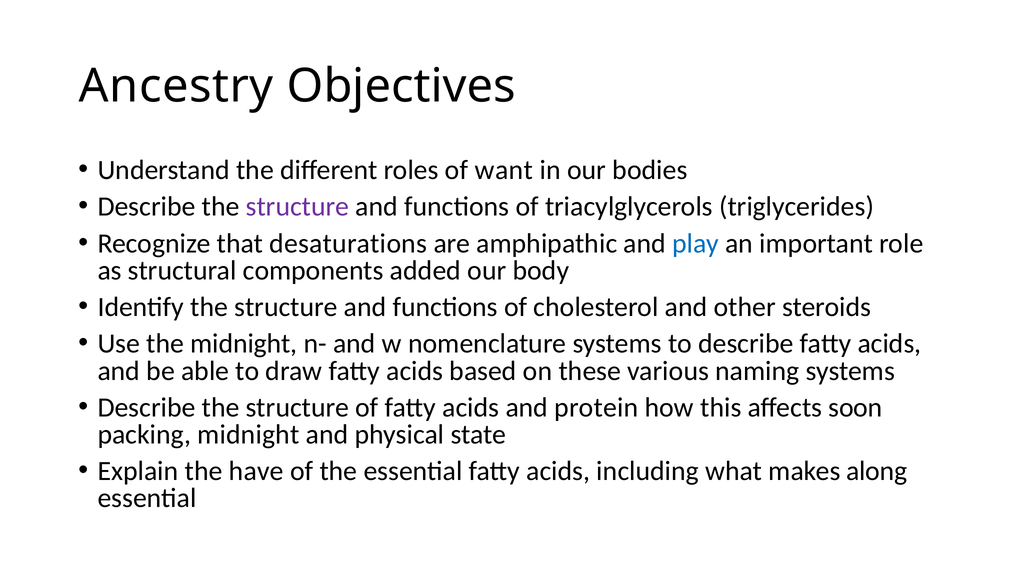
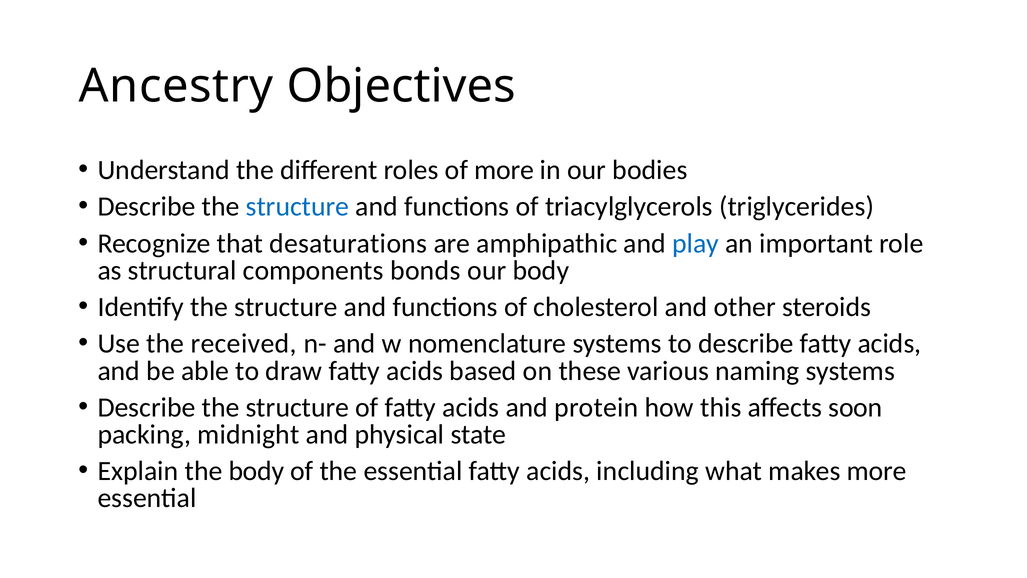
of want: want -> more
structure at (297, 207) colour: purple -> blue
added: added -> bonds
the midnight: midnight -> received
the have: have -> body
makes along: along -> more
